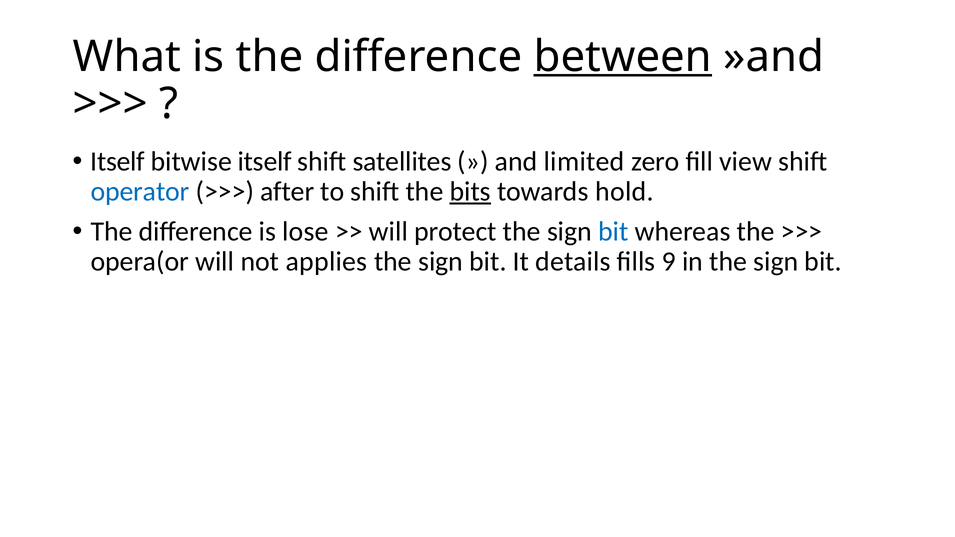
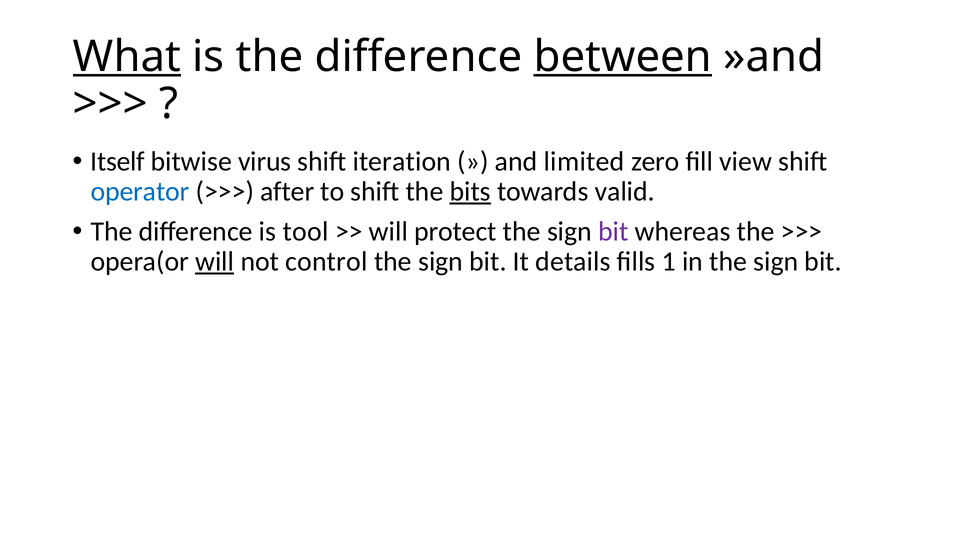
What underline: none -> present
bitwise itself: itself -> virus
satellites: satellites -> iteration
hold: hold -> valid
lose: lose -> tool
bit at (613, 232) colour: blue -> purple
will at (215, 262) underline: none -> present
applies: applies -> control
9: 9 -> 1
